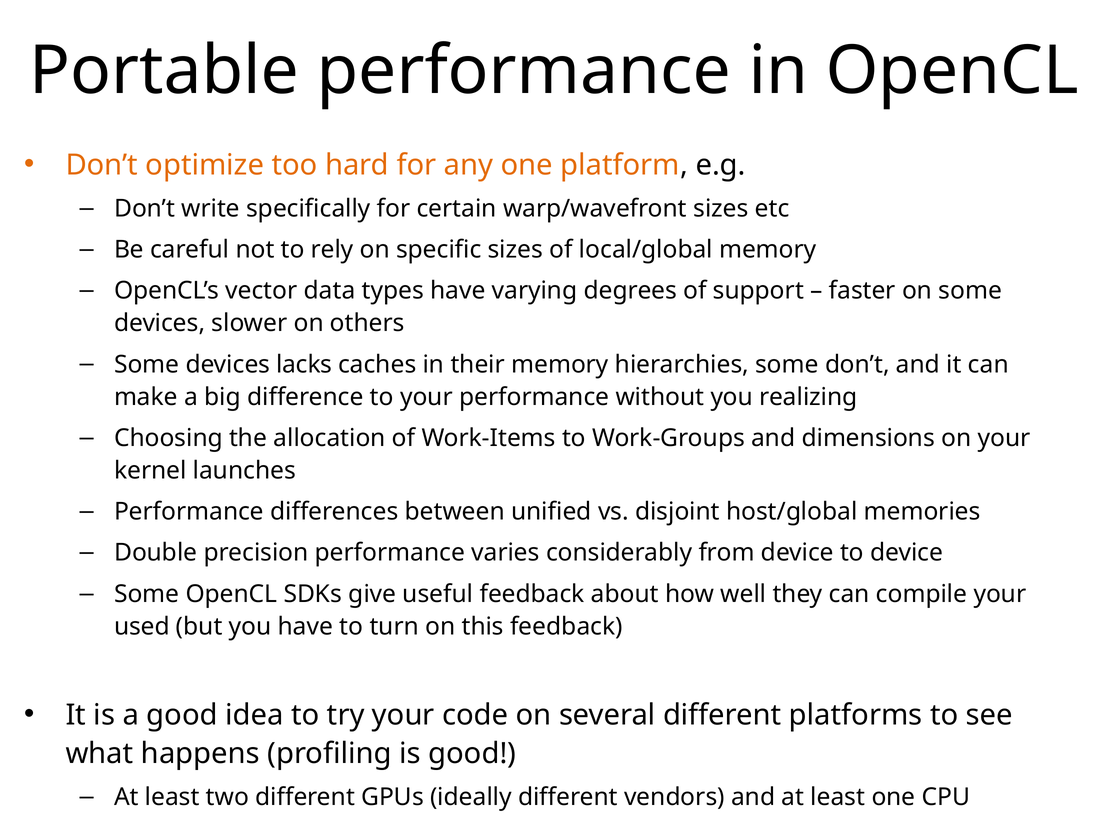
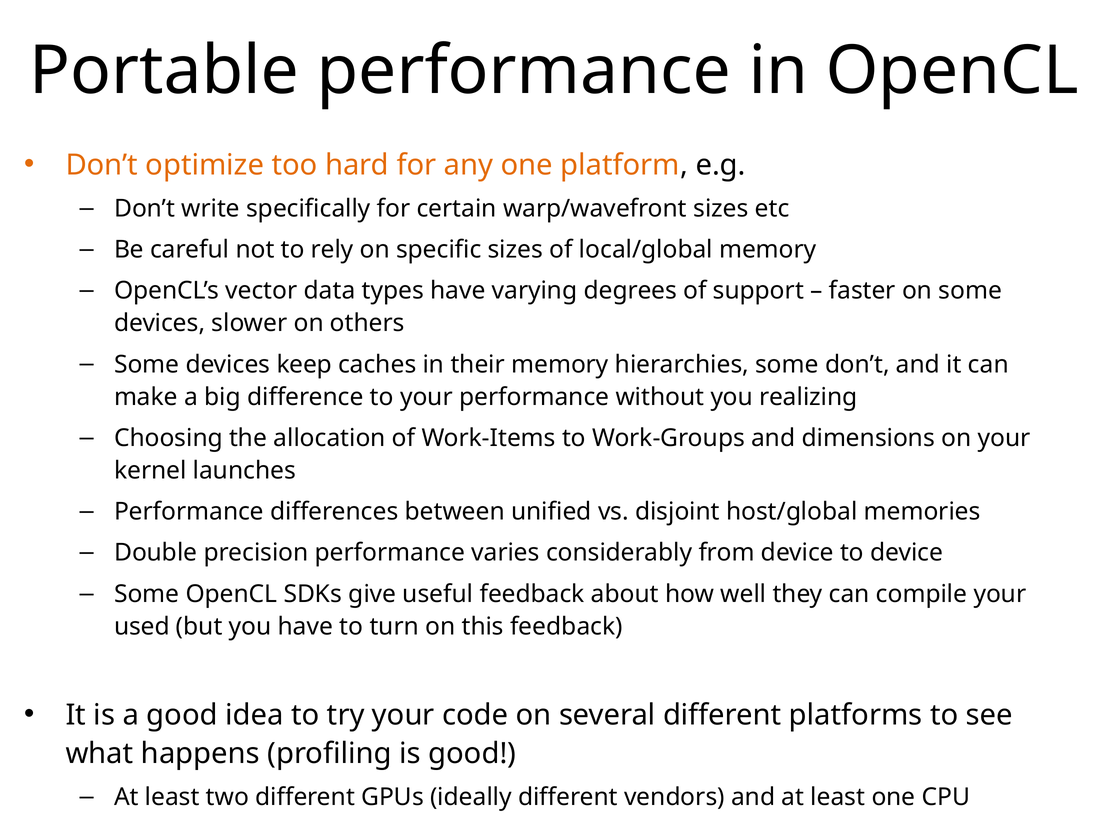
lacks: lacks -> keep
